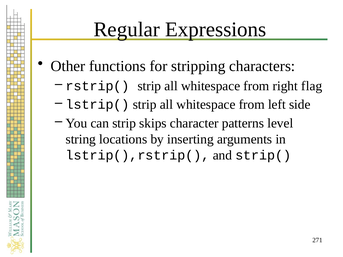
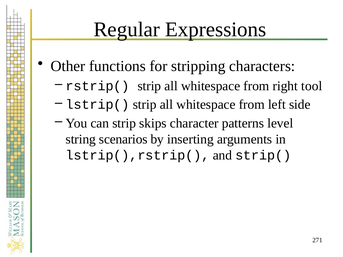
flag: flag -> tool
locations: locations -> scenarios
